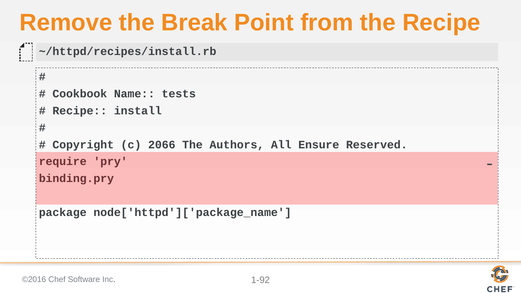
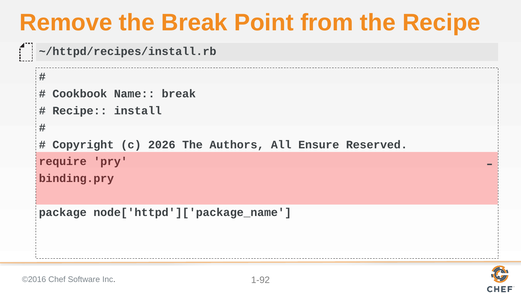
Name tests: tests -> break
2066: 2066 -> 2026
